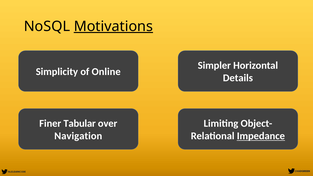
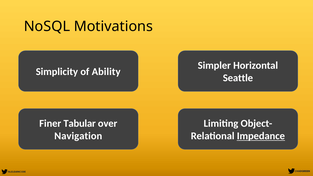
Motivations underline: present -> none
Online: Online -> Ability
Details: Details -> Seattle
